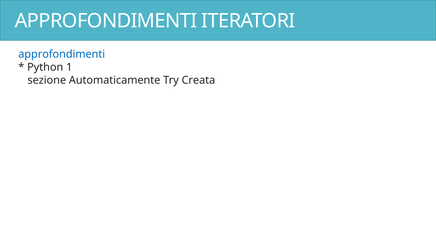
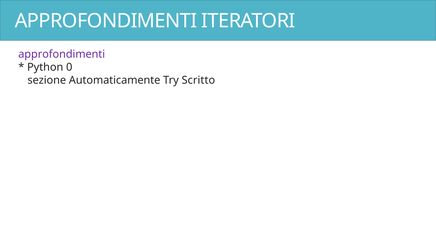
approfondimenti at (62, 54) colour: blue -> purple
1: 1 -> 0
Creata: Creata -> Scritto
